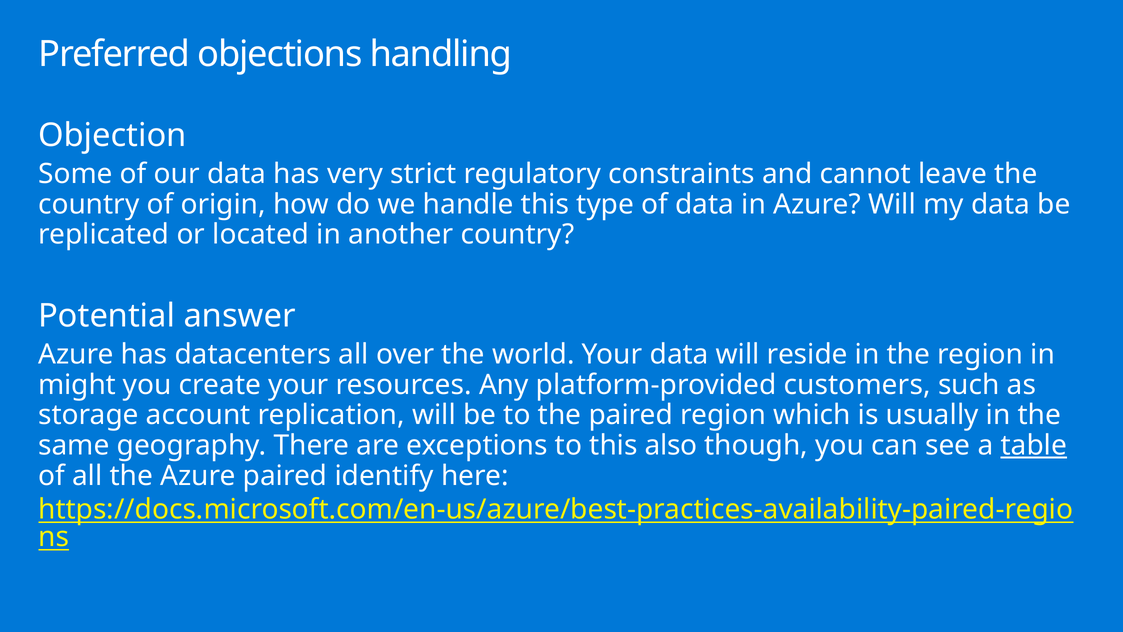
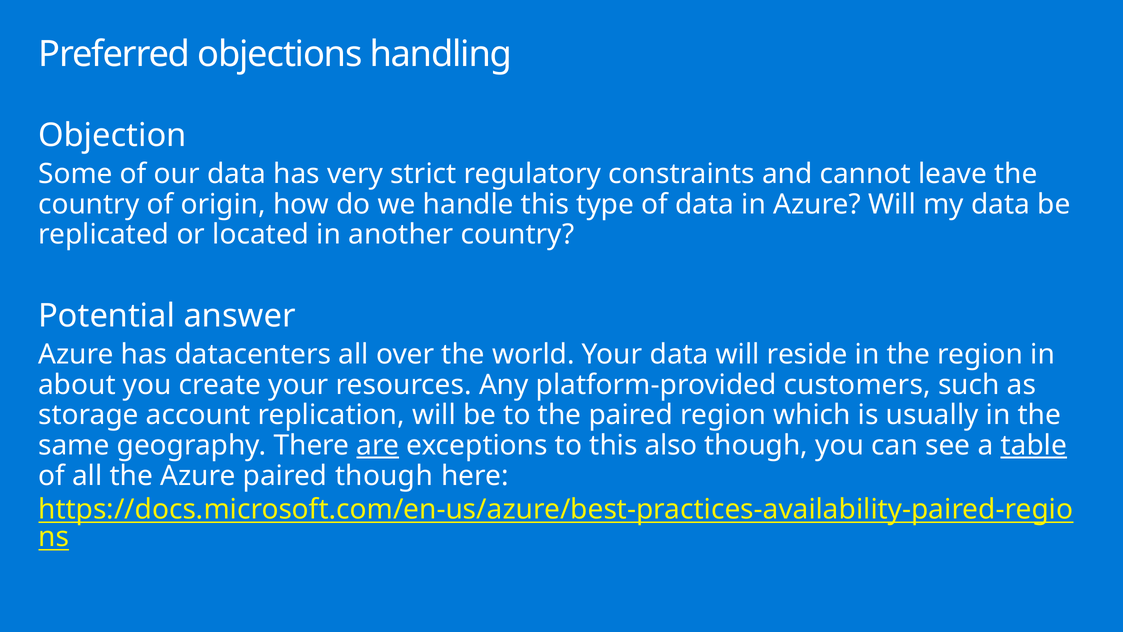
might: might -> about
are underline: none -> present
paired identify: identify -> though
